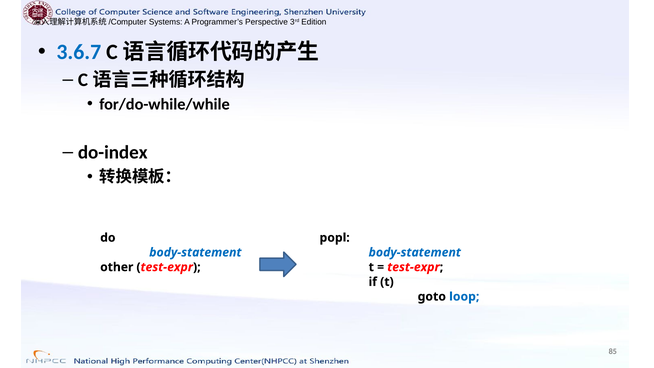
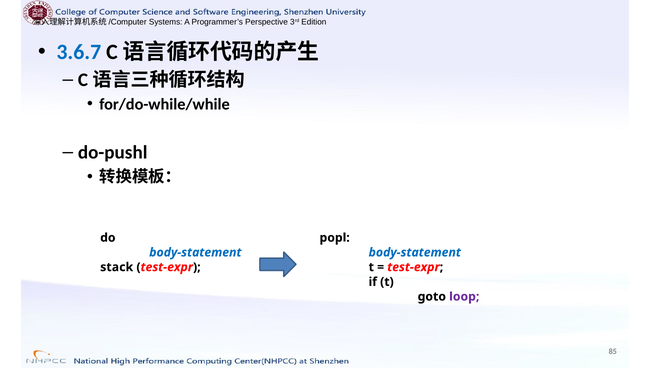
do-index: do-index -> do-pushl
other: other -> stack
loop colour: blue -> purple
